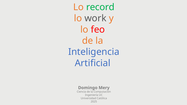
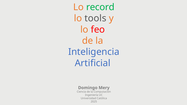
work: work -> tools
